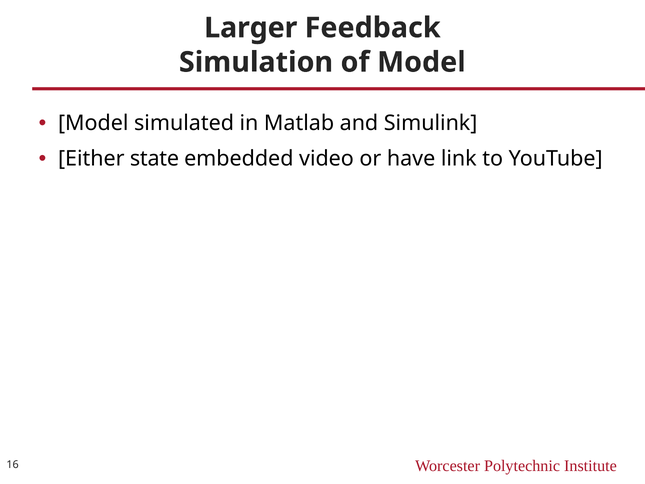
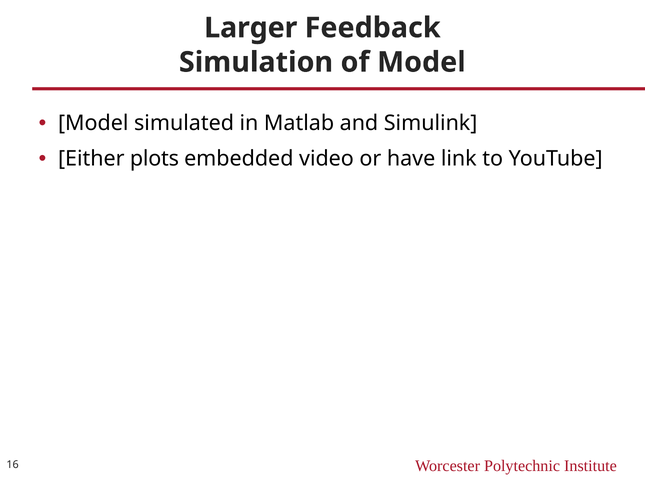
state: state -> plots
